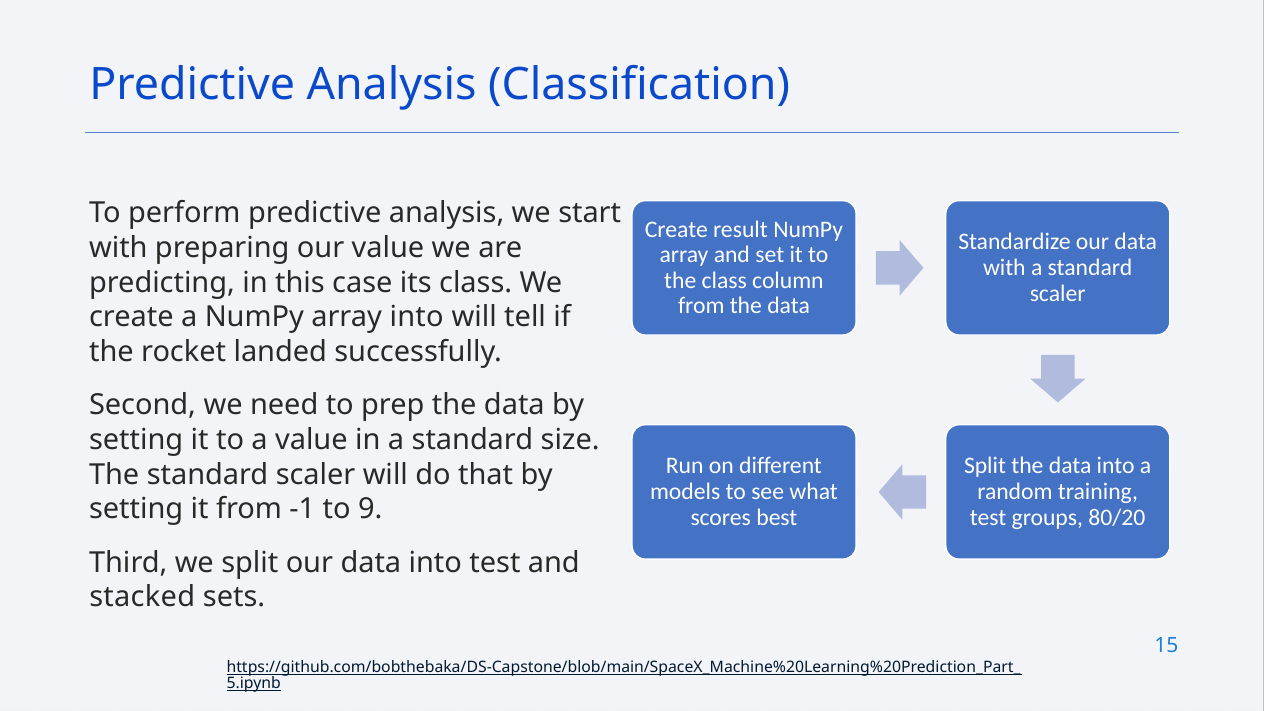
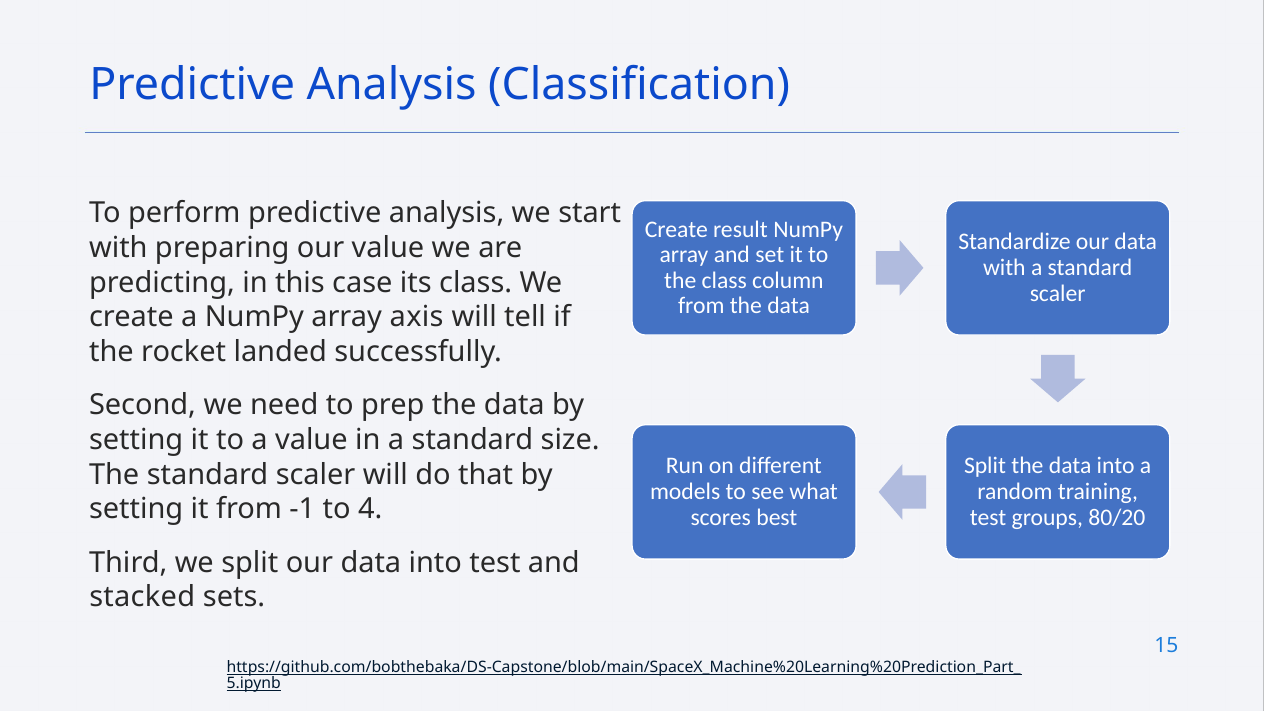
array into: into -> axis
9: 9 -> 4
